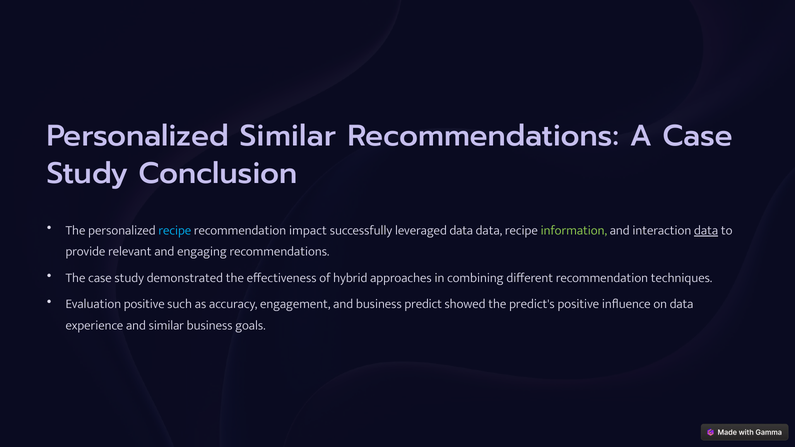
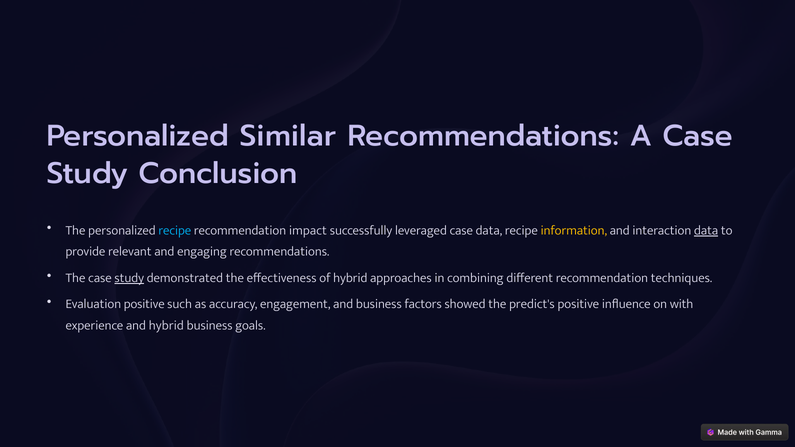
leveraged data: data -> case
information colour: light green -> yellow
study at (129, 278) underline: none -> present
predict: predict -> factors
on data: data -> with
and similar: similar -> hybrid
